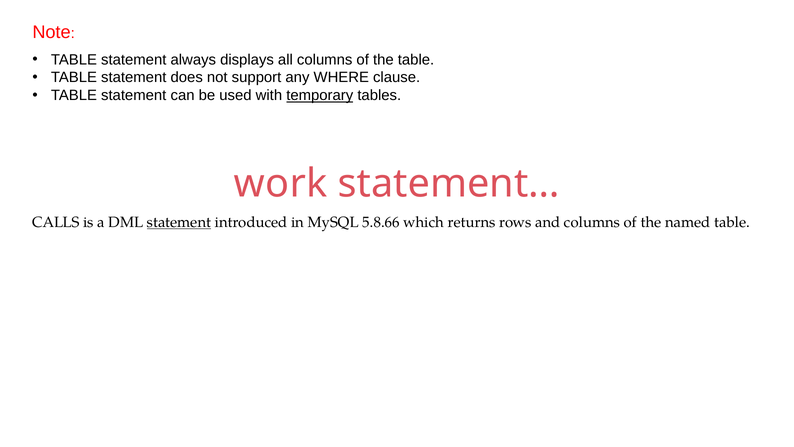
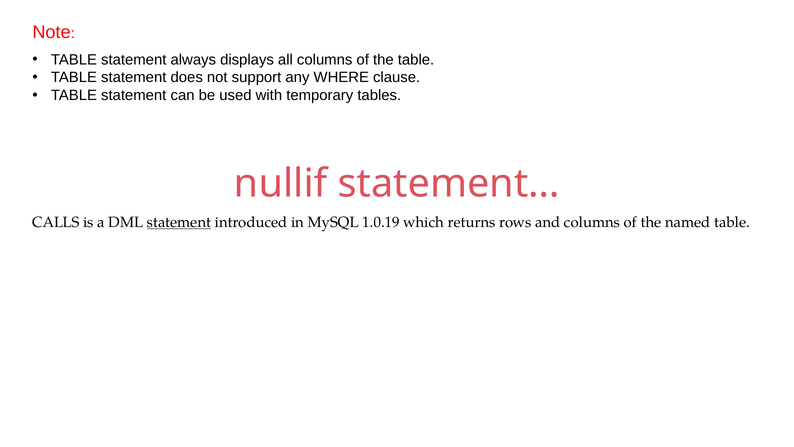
temporary underline: present -> none
work: work -> nullif
5.8.66: 5.8.66 -> 1.0.19
